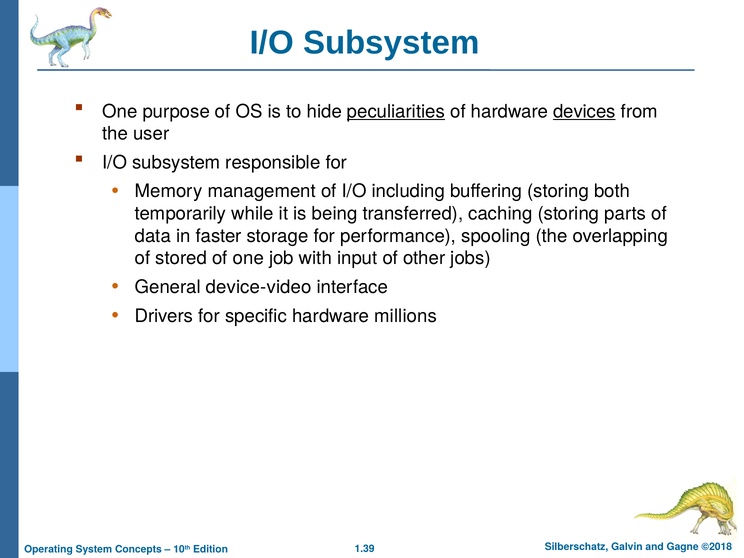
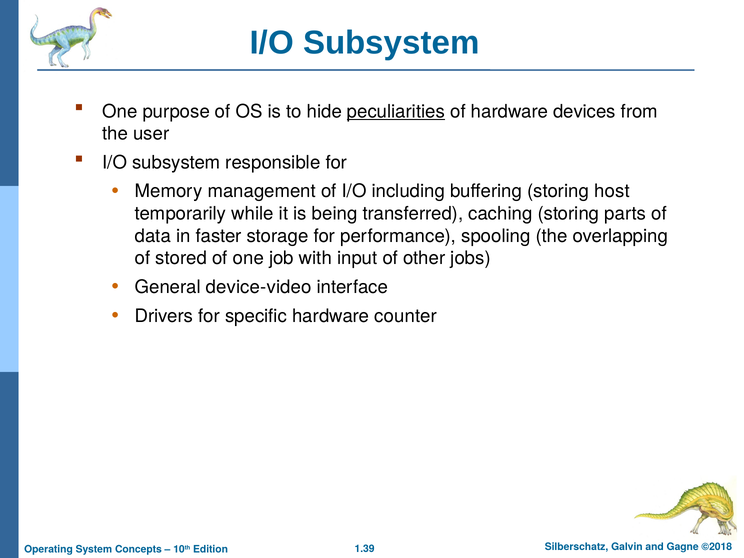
devices underline: present -> none
both: both -> host
millions: millions -> counter
